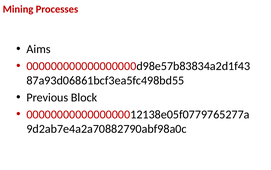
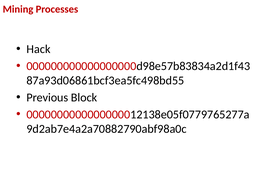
Aims: Aims -> Hack
